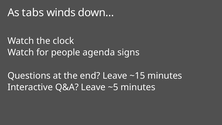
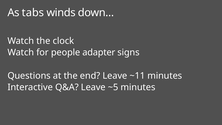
agenda: agenda -> adapter
~15: ~15 -> ~11
